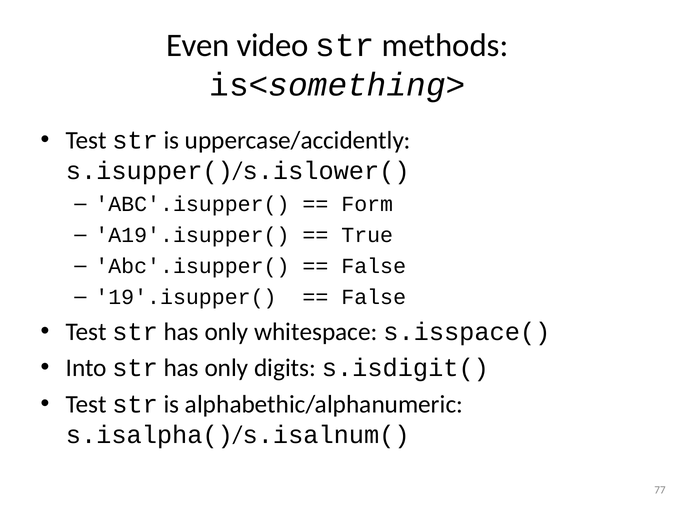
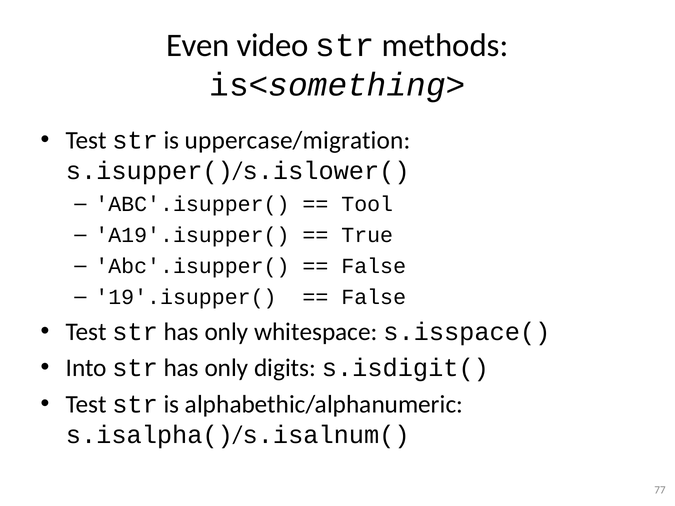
uppercase/accidently: uppercase/accidently -> uppercase/migration
Form: Form -> Tool
